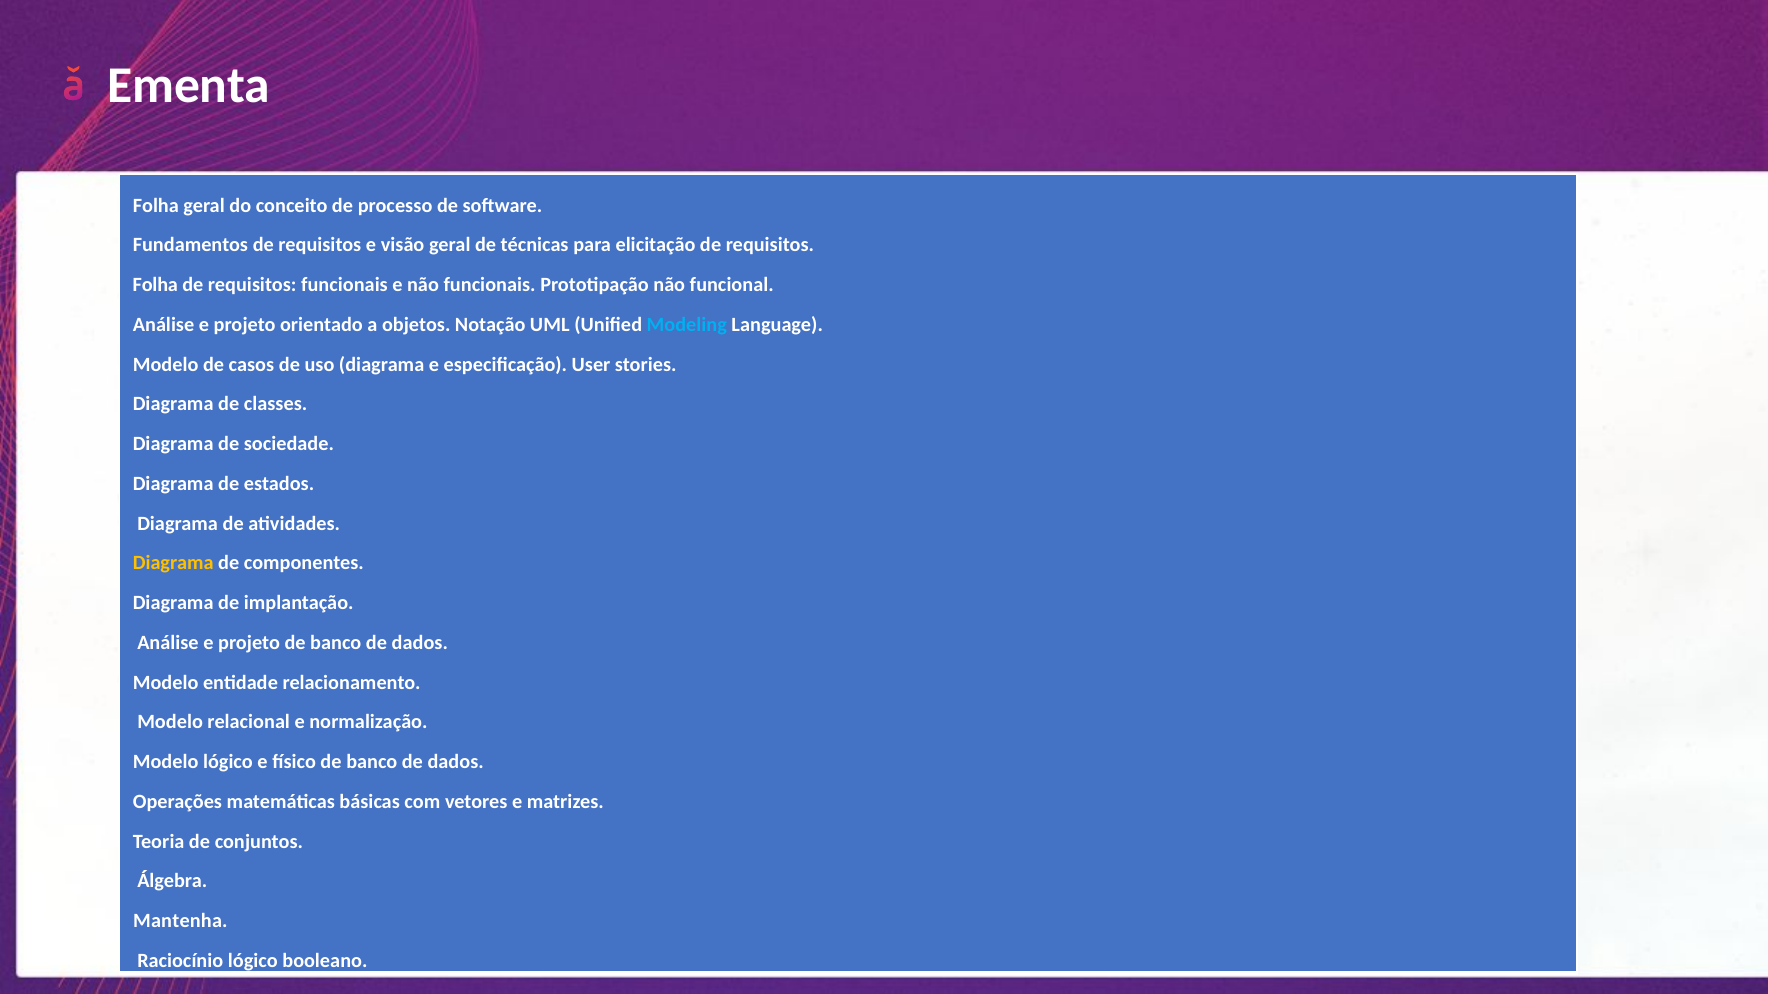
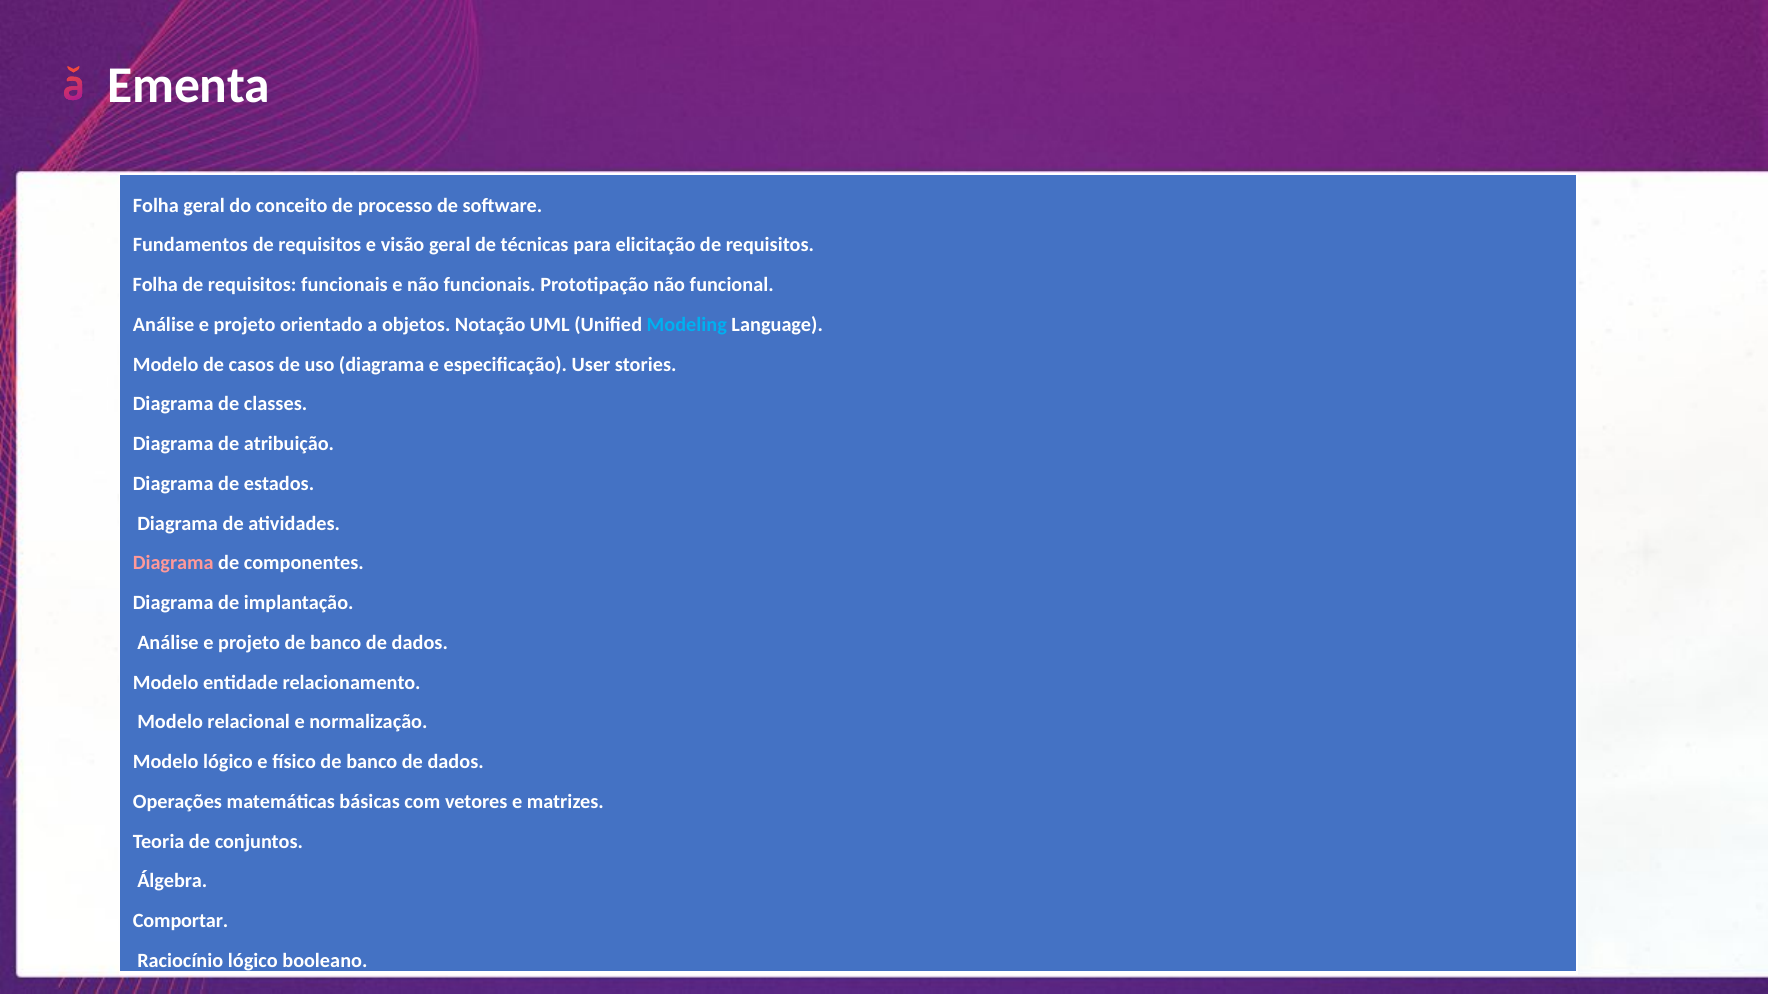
sociedade: sociedade -> atribuição
Diagrama at (173, 563) colour: yellow -> pink
Mantenha: Mantenha -> Comportar
